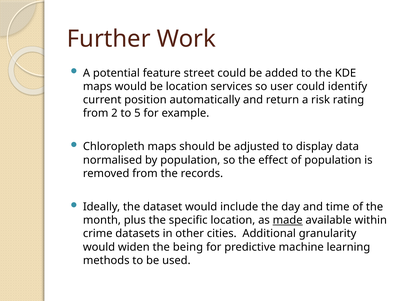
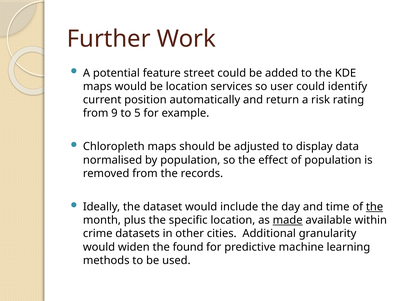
2: 2 -> 9
the at (375, 207) underline: none -> present
being: being -> found
